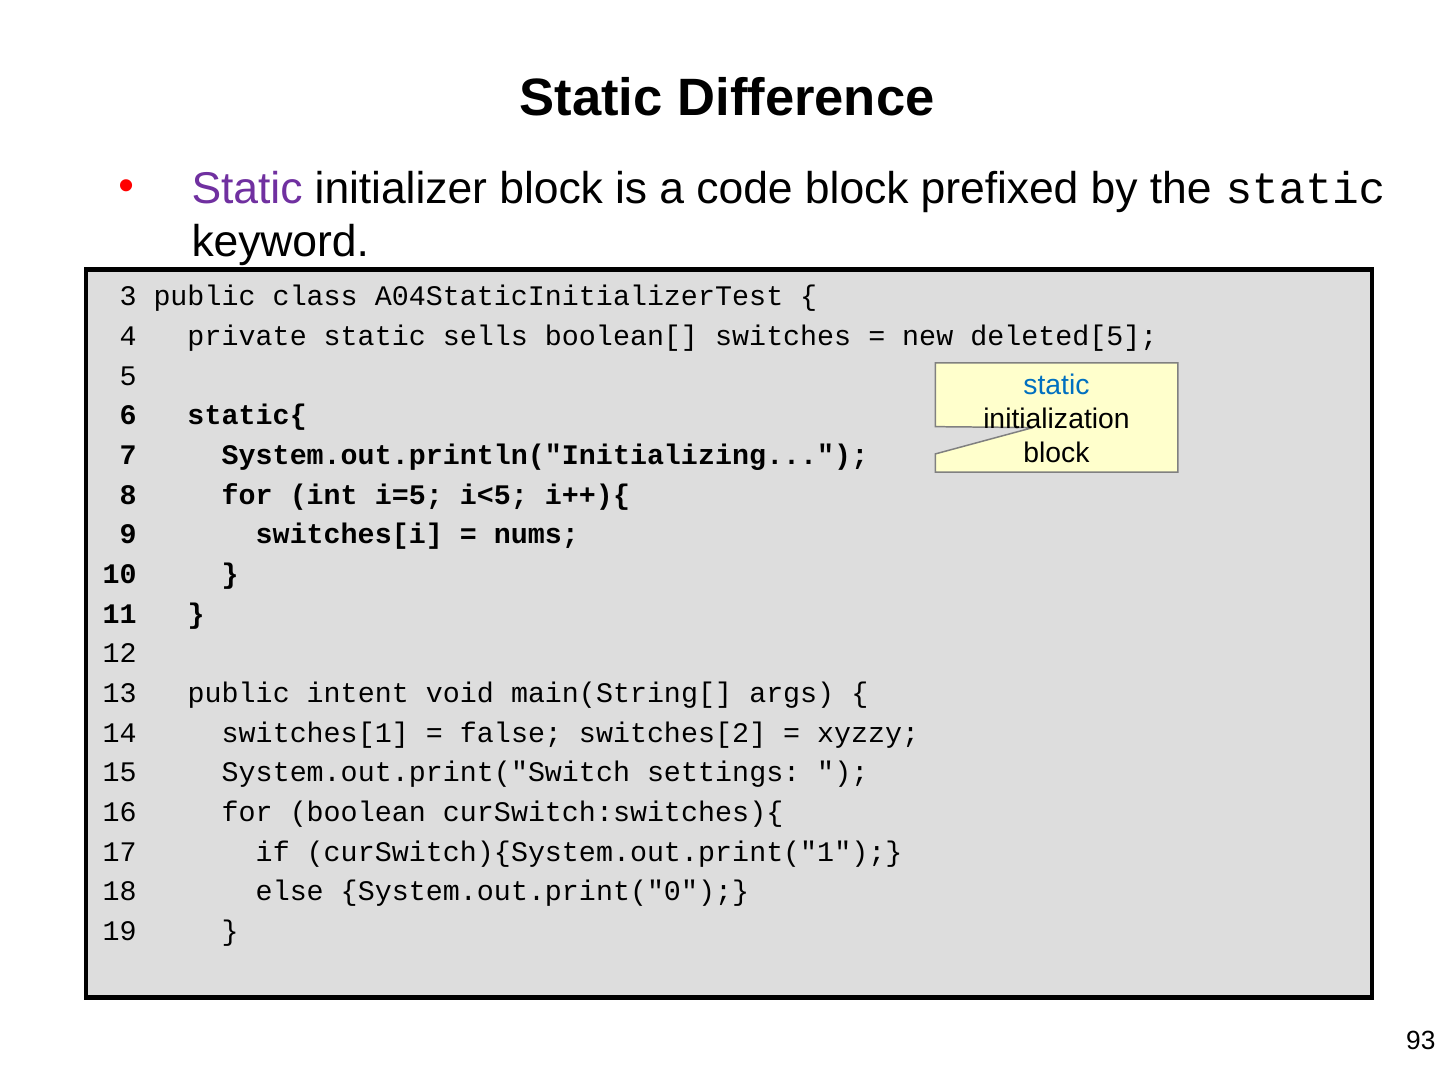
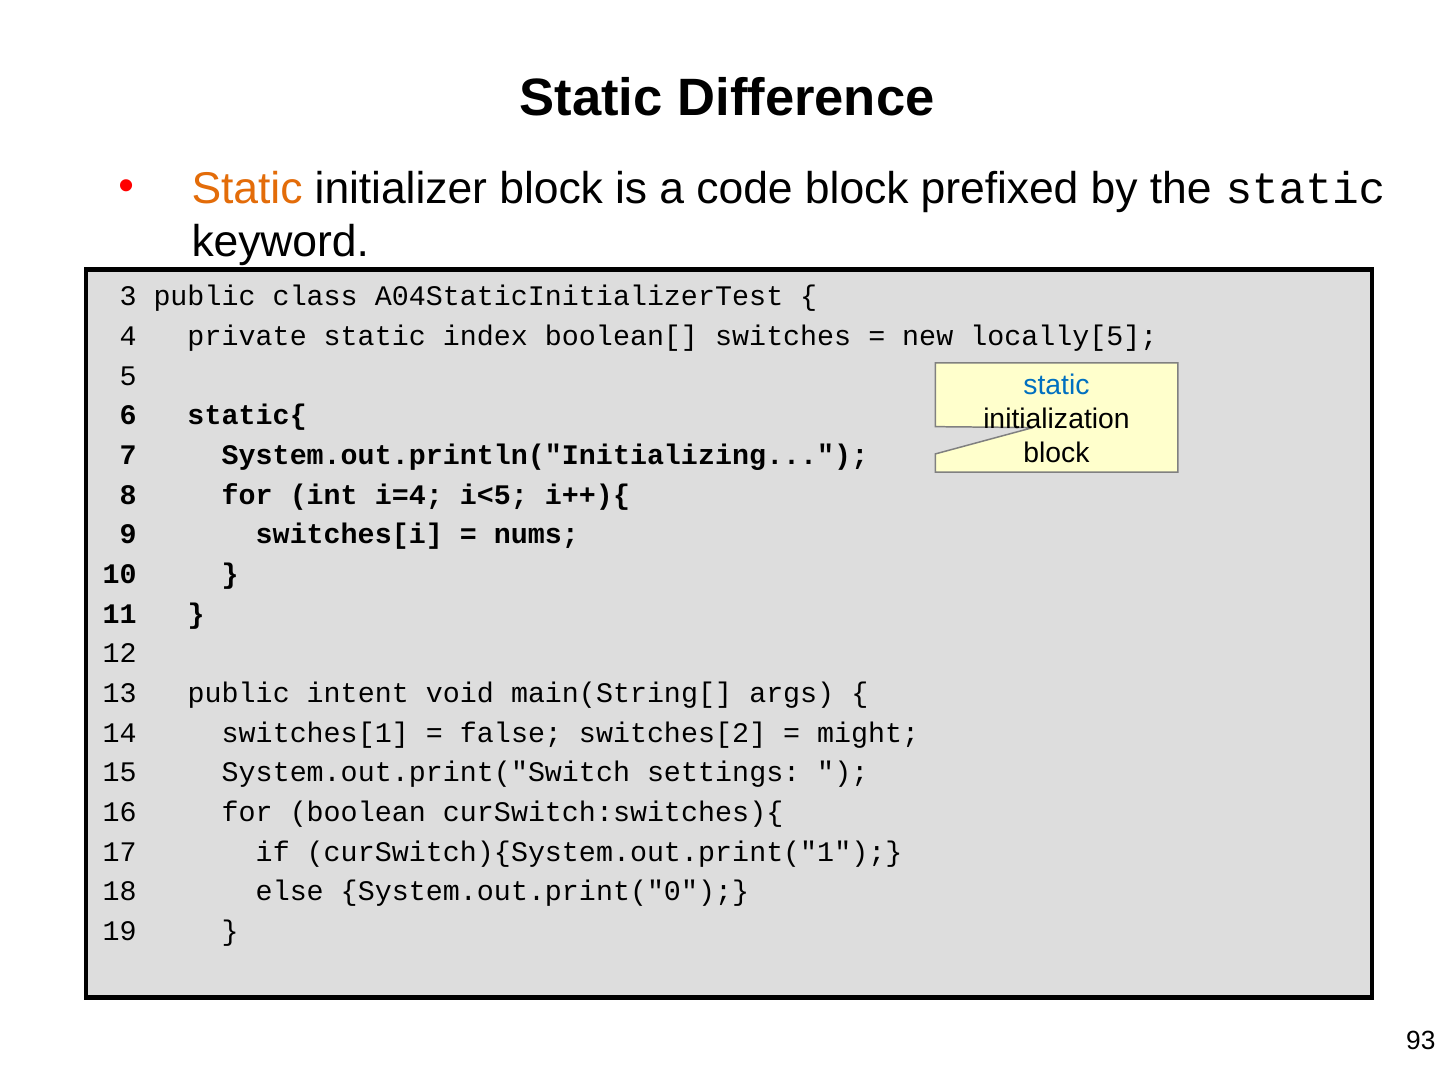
Static at (247, 189) colour: purple -> orange
sells: sells -> index
deleted[5: deleted[5 -> locally[5
i=5: i=5 -> i=4
xyzzy: xyzzy -> might
